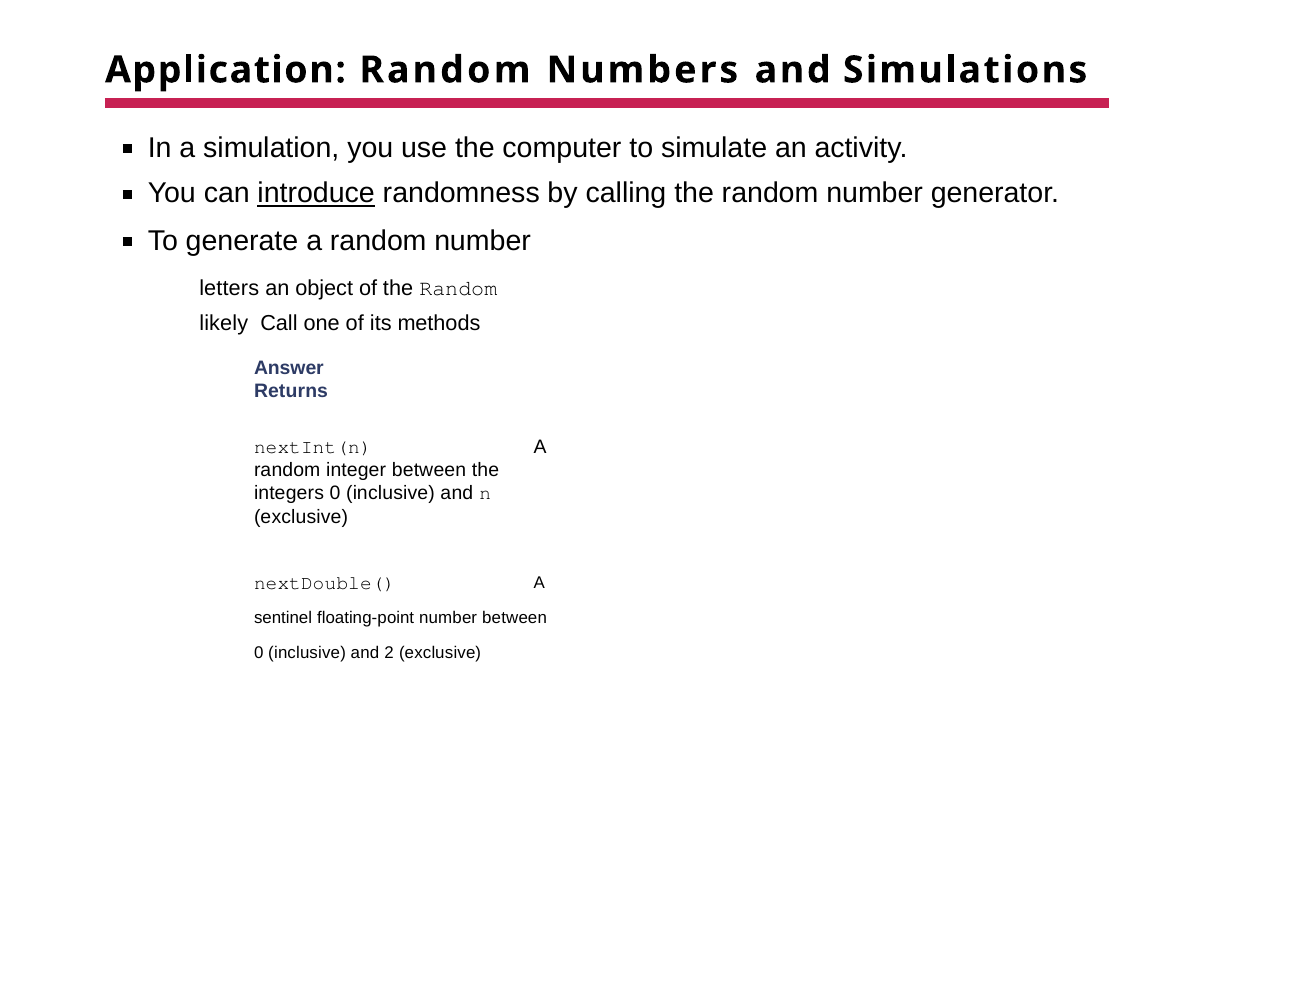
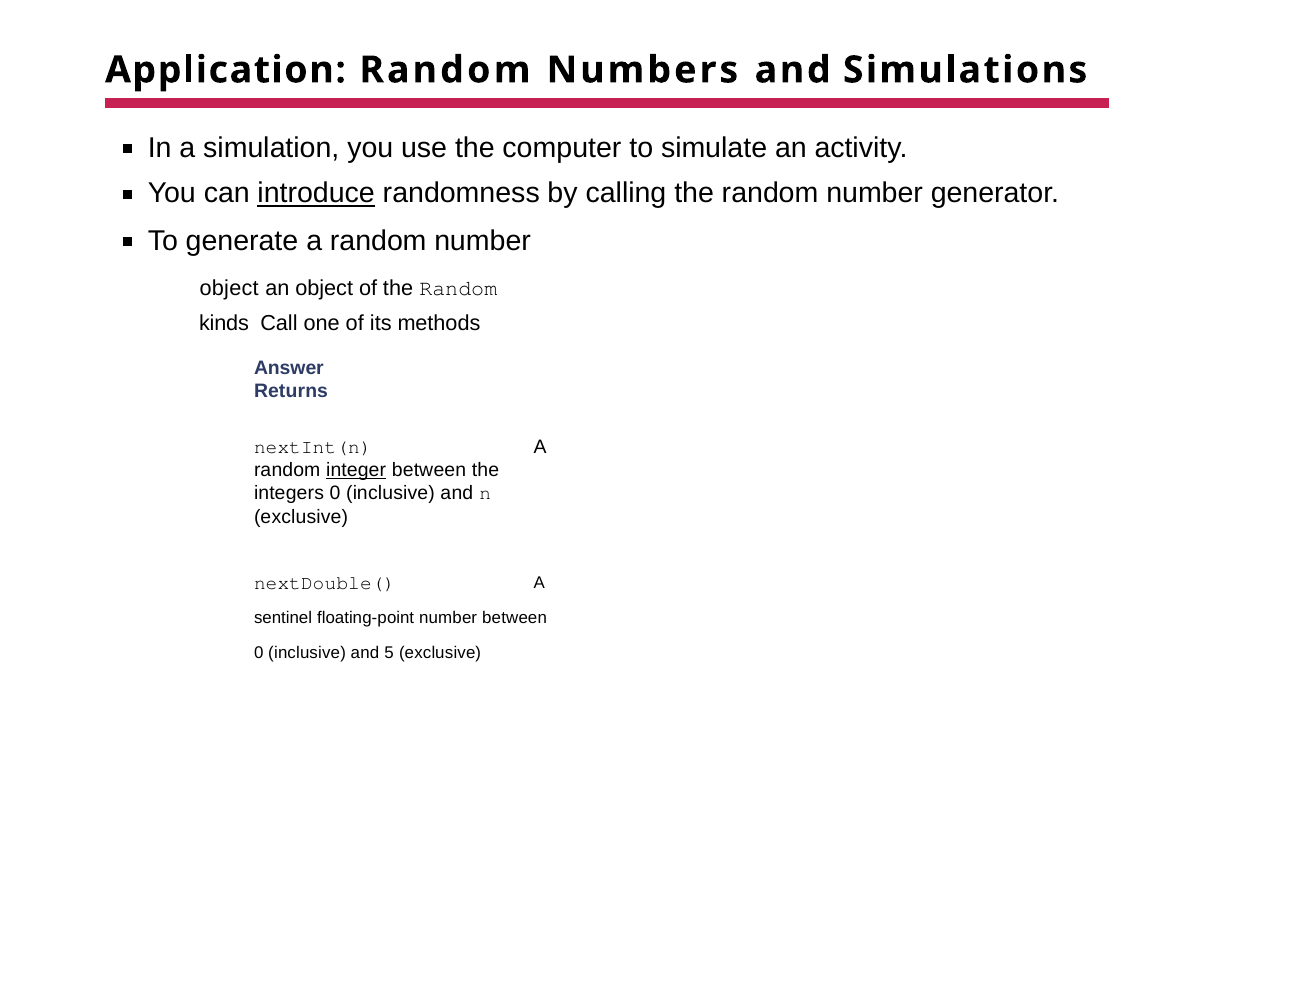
letters at (229, 289): letters -> object
likely: likely -> kinds
integer underline: none -> present
2: 2 -> 5
